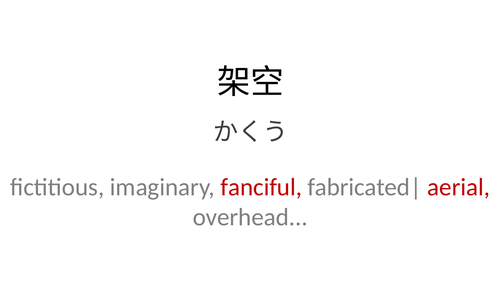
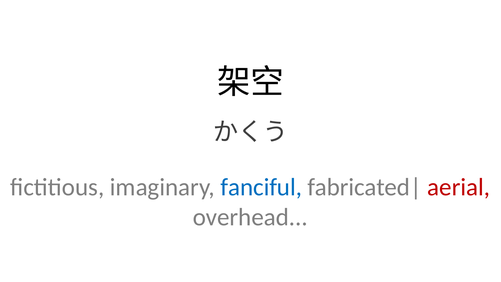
fanciful colour: red -> blue
